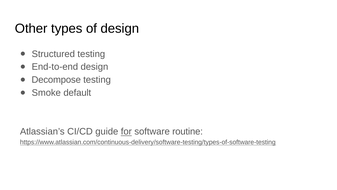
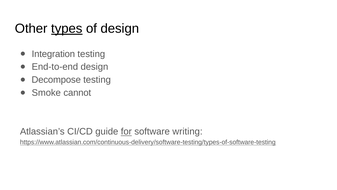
types underline: none -> present
Structured: Structured -> Integration
default: default -> cannot
routine: routine -> writing
